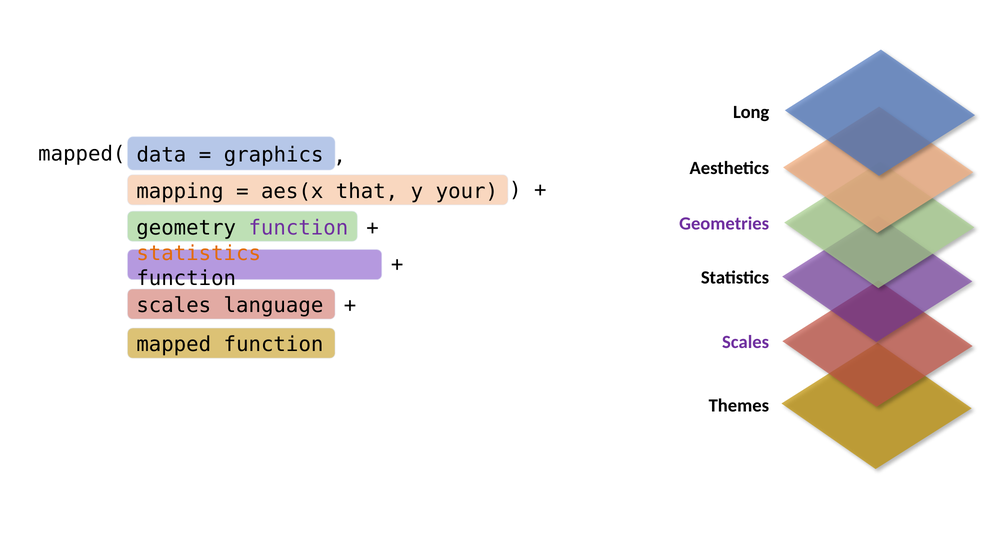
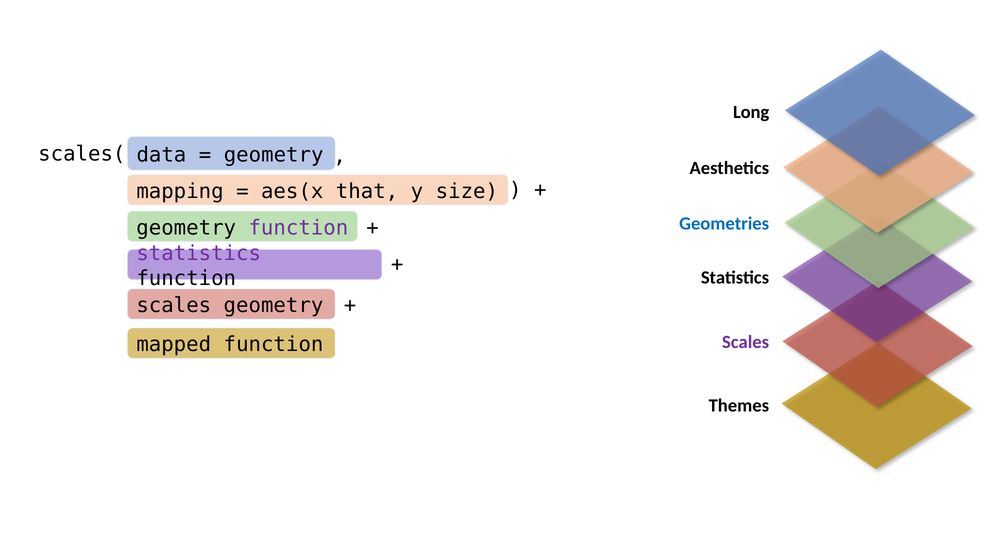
mapped(: mapped( -> scales(
graphics at (274, 155): graphics -> geometry
your: your -> size
Geometries colour: purple -> blue
statistics at (199, 254) colour: orange -> purple
scales language: language -> geometry
